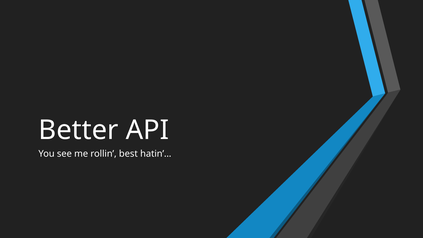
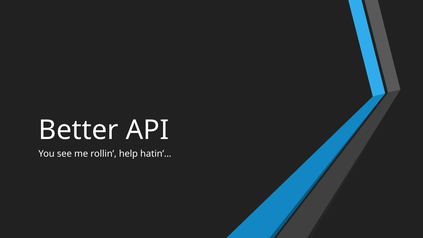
best: best -> help
